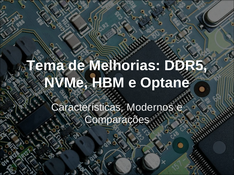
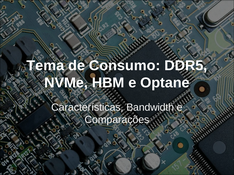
Melhorias: Melhorias -> Consumo
Modernos: Modernos -> Bandwidth
